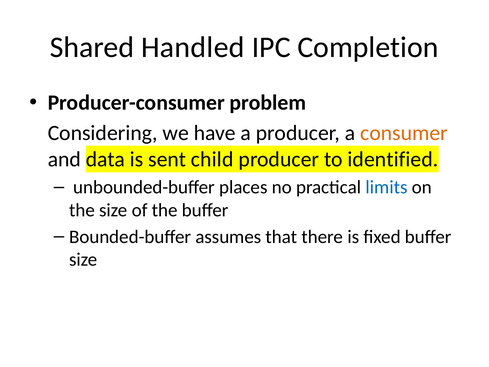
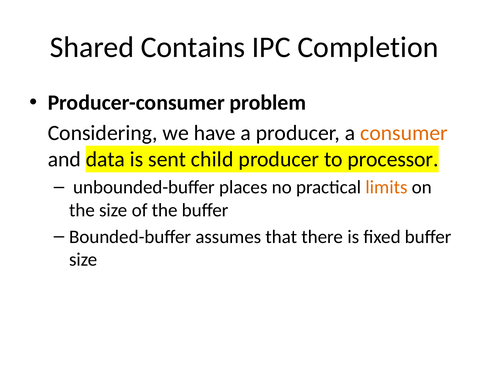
Handled: Handled -> Contains
identified: identified -> processor
limits colour: blue -> orange
